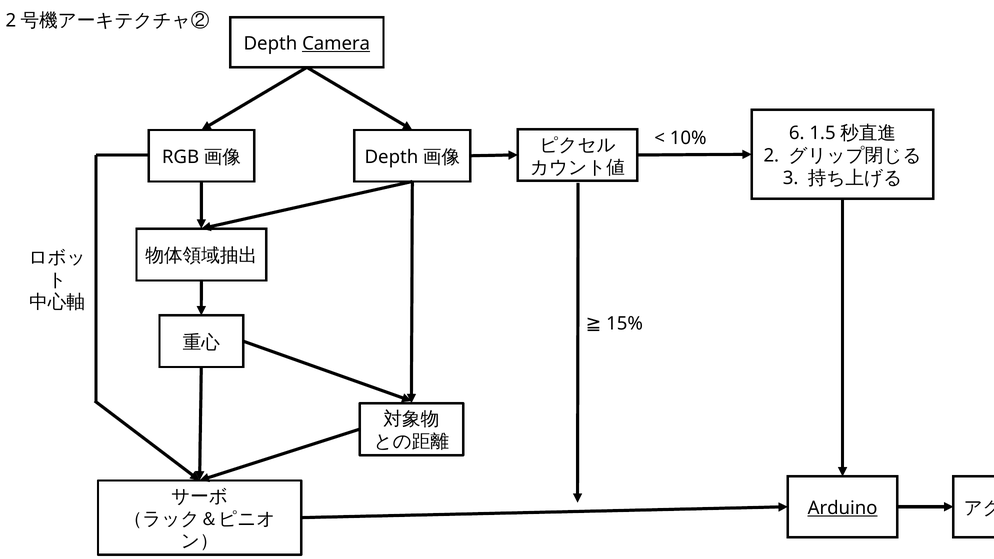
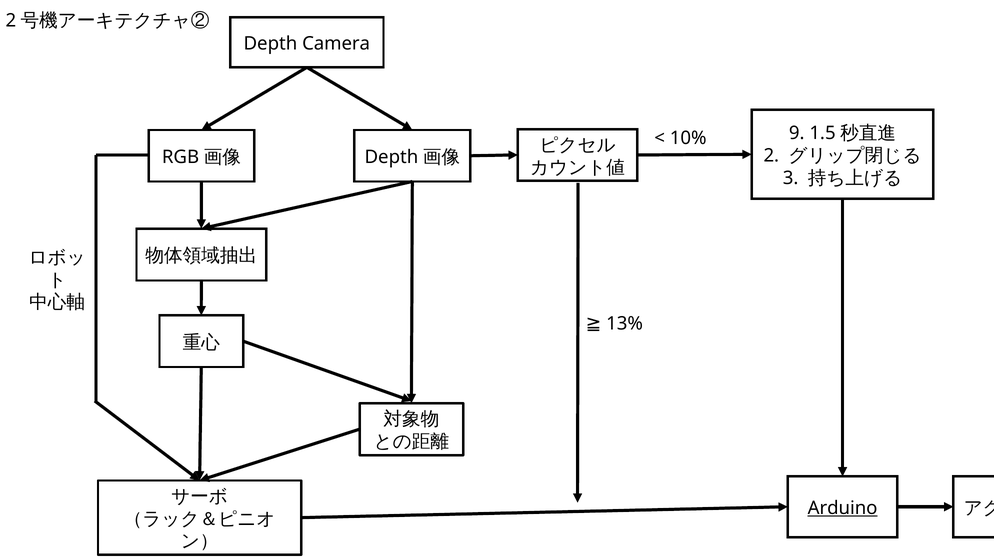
Camera underline: present -> none
6: 6 -> 9
15%: 15% -> 13%
